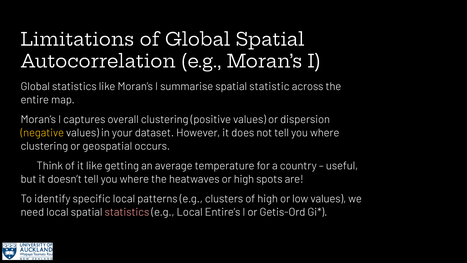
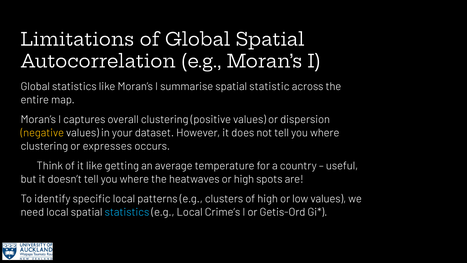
geospatial: geospatial -> expresses
statistics at (127, 212) colour: pink -> light blue
Entire’s: Entire’s -> Crime’s
